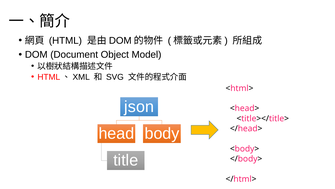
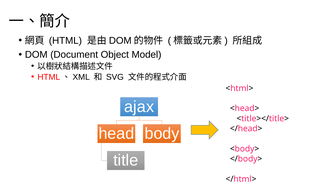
json: json -> ajax
